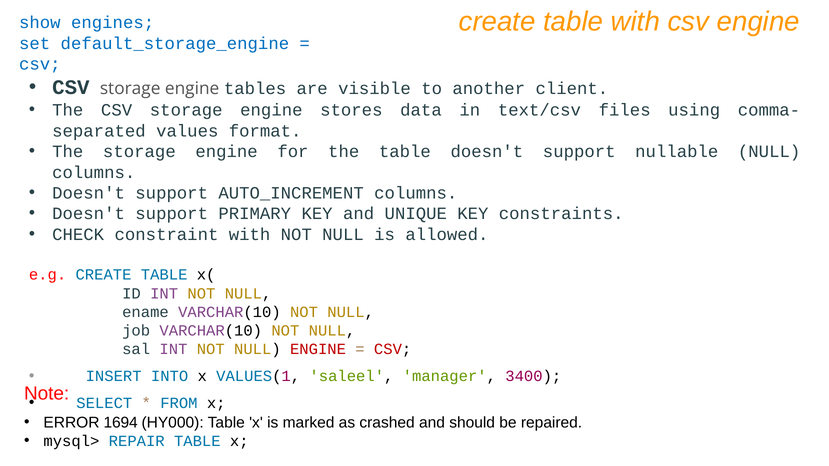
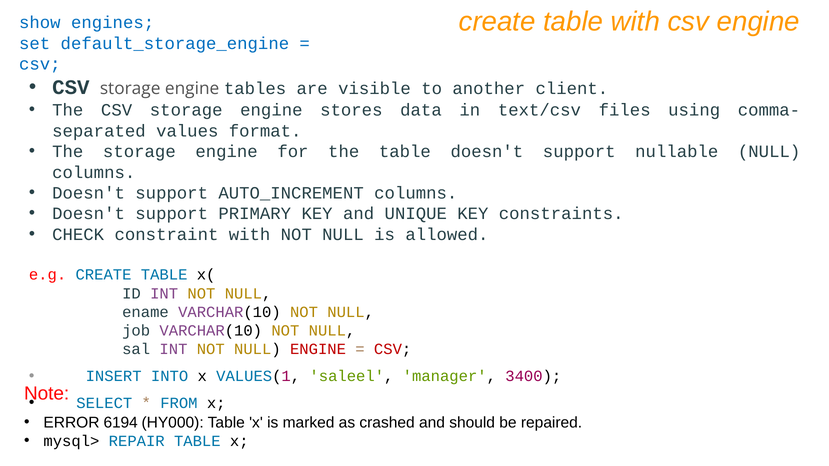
1694: 1694 -> 6194
